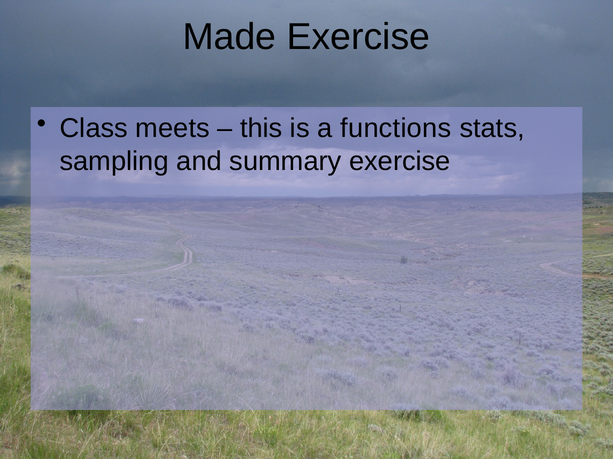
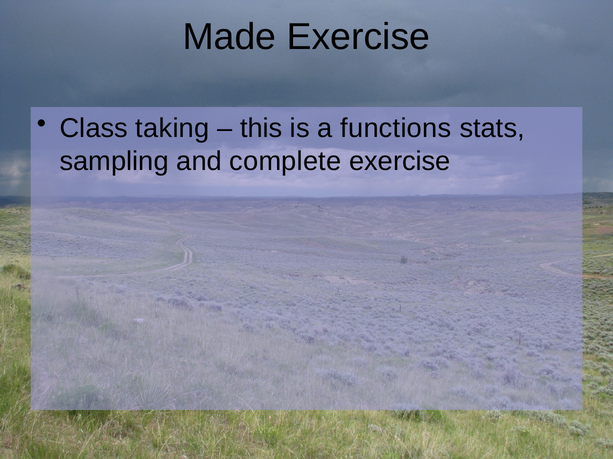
meets: meets -> taking
summary: summary -> complete
